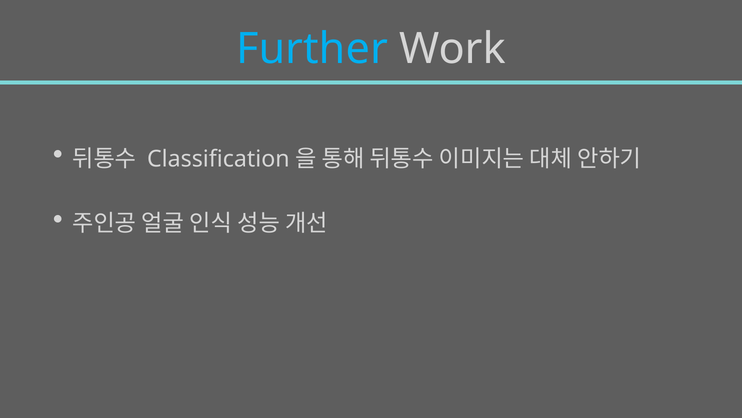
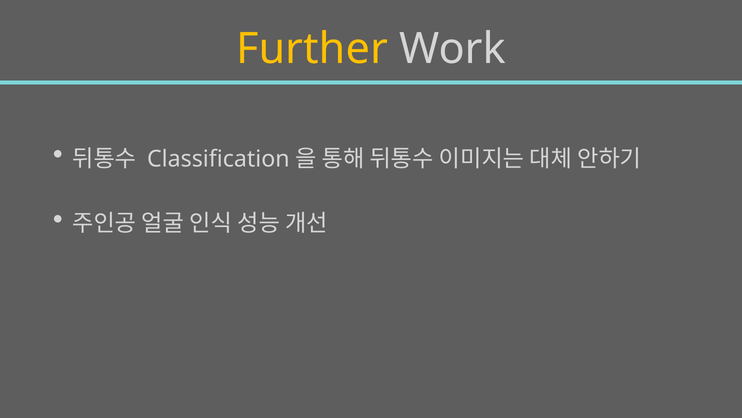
Further colour: light blue -> yellow
